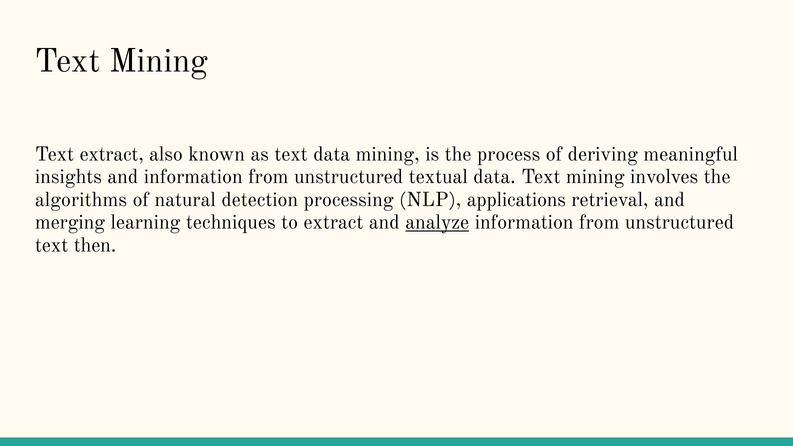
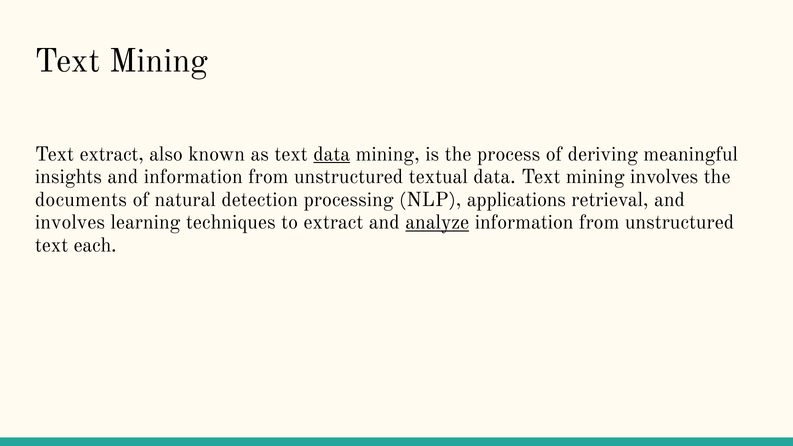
data at (332, 154) underline: none -> present
algorithms: algorithms -> documents
merging at (70, 222): merging -> involves
then: then -> each
